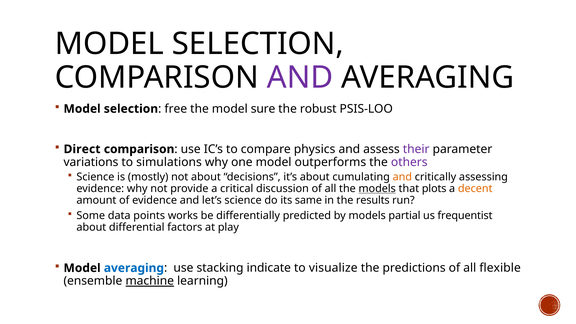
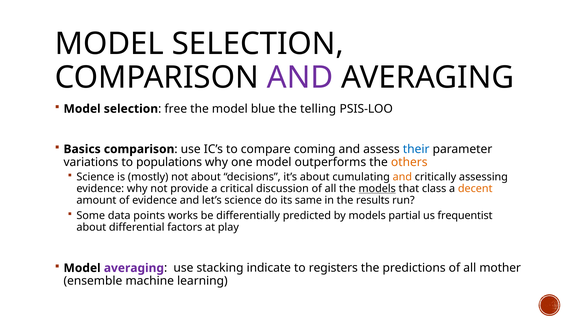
sure: sure -> blue
robust: robust -> telling
Direct: Direct -> Basics
physics: physics -> coming
their colour: purple -> blue
simulations: simulations -> populations
others colour: purple -> orange
plots: plots -> class
averaging at (134, 268) colour: blue -> purple
visualize: visualize -> registers
flexible: flexible -> mother
machine underline: present -> none
